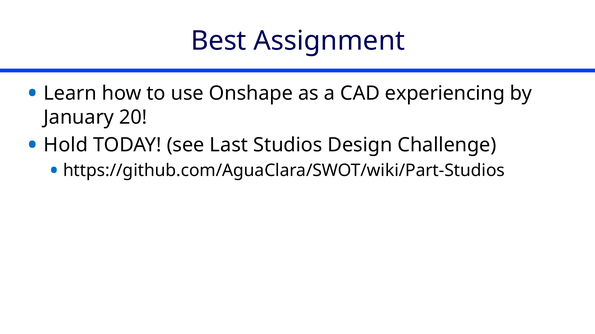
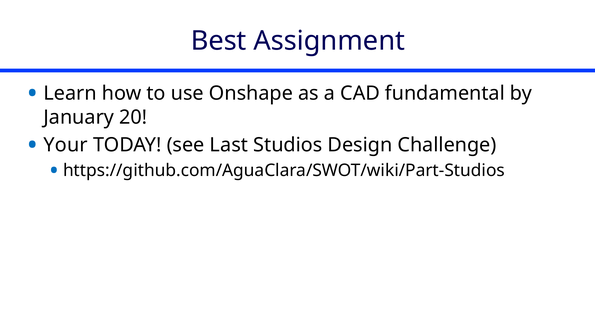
experiencing: experiencing -> fundamental
Hold: Hold -> Your
